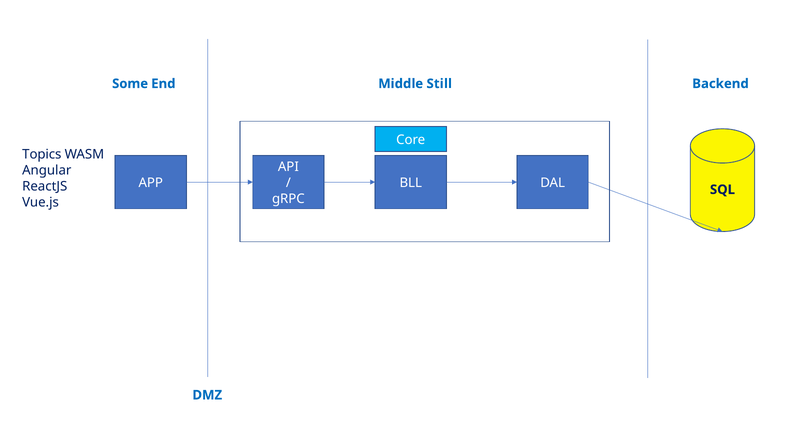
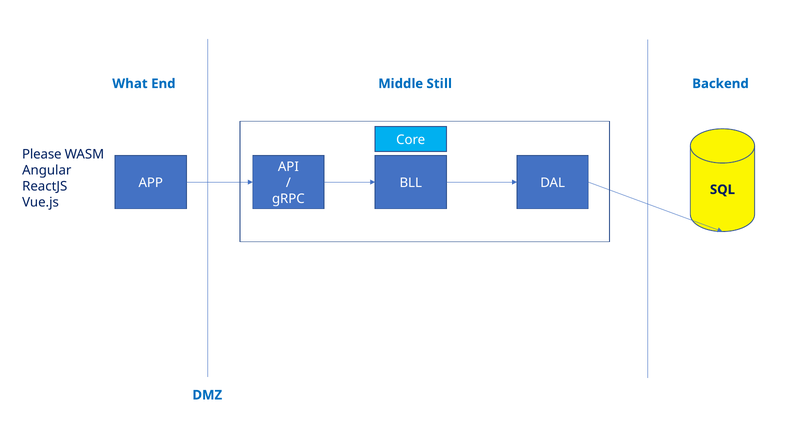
Some: Some -> What
Topics: Topics -> Please
